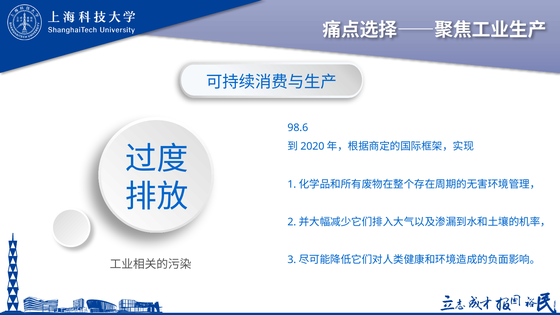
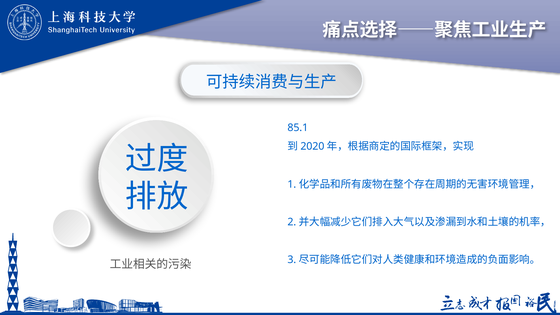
98.6: 98.6 -> 85.1
